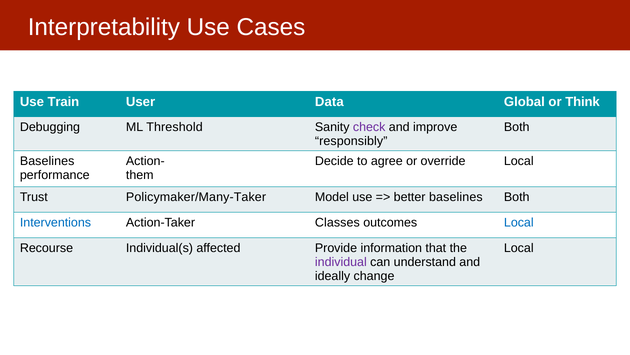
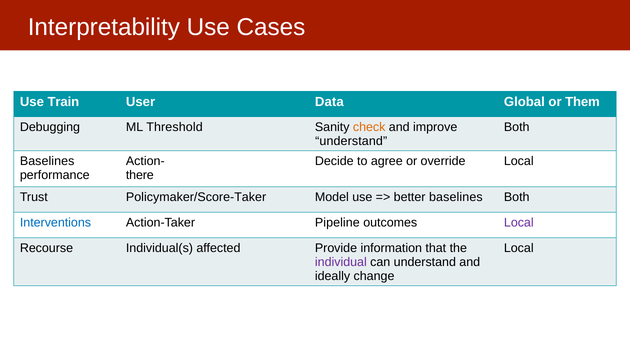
Think: Think -> Them
check colour: purple -> orange
responsibly at (351, 141): responsibly -> understand
them: them -> there
Policymaker/Many-Taker: Policymaker/Many-Taker -> Policymaker/Score-Taker
Classes: Classes -> Pipeline
Local at (519, 222) colour: blue -> purple
